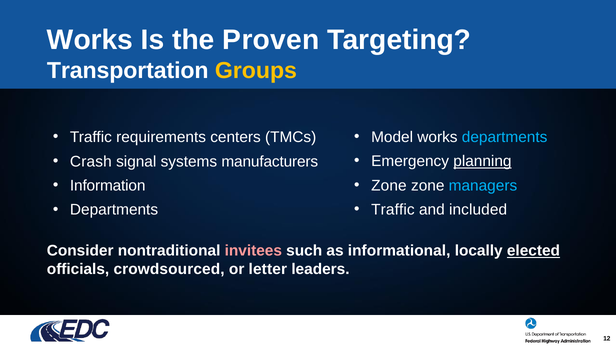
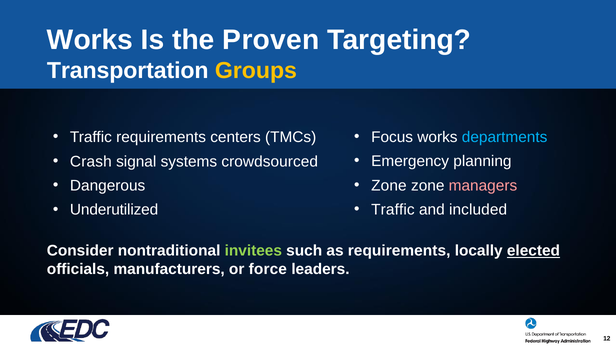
Model: Model -> Focus
planning underline: present -> none
manufacturers: manufacturers -> crowdsourced
managers colour: light blue -> pink
Information: Information -> Dangerous
Departments at (114, 210): Departments -> Underutilized
invitees colour: pink -> light green
as informational: informational -> requirements
crowdsourced: crowdsourced -> manufacturers
letter: letter -> force
